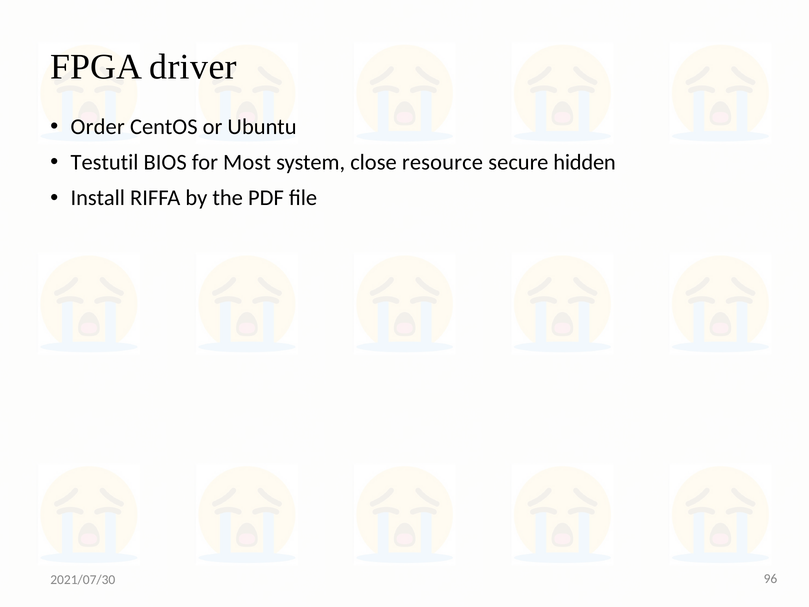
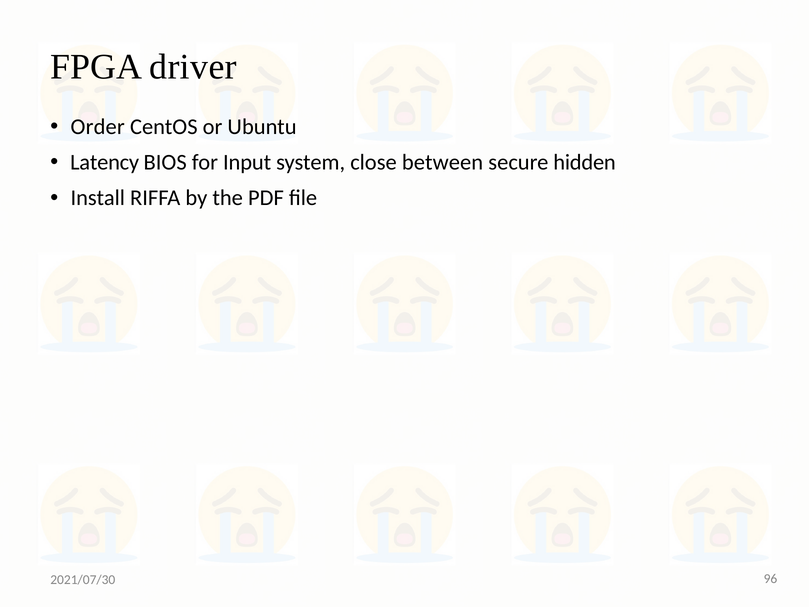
Testutil: Testutil -> Latency
Most: Most -> Input
resource: resource -> between
